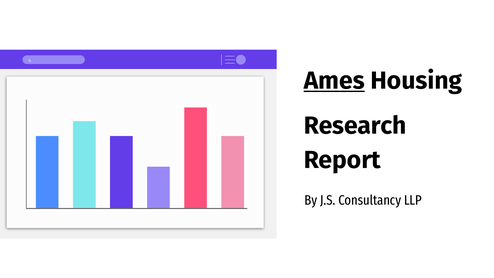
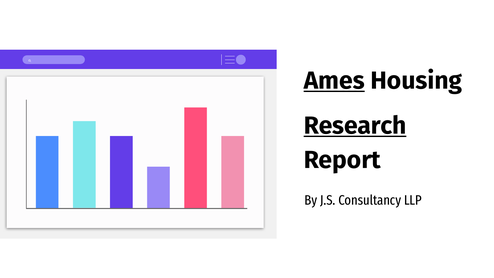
Research underline: none -> present
